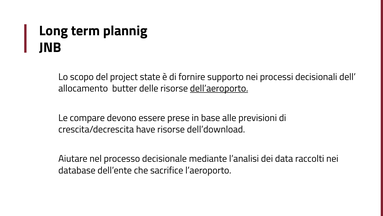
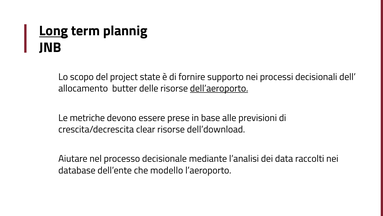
Long underline: none -> present
compare: compare -> metriche
have: have -> clear
sacrifice: sacrifice -> modello
